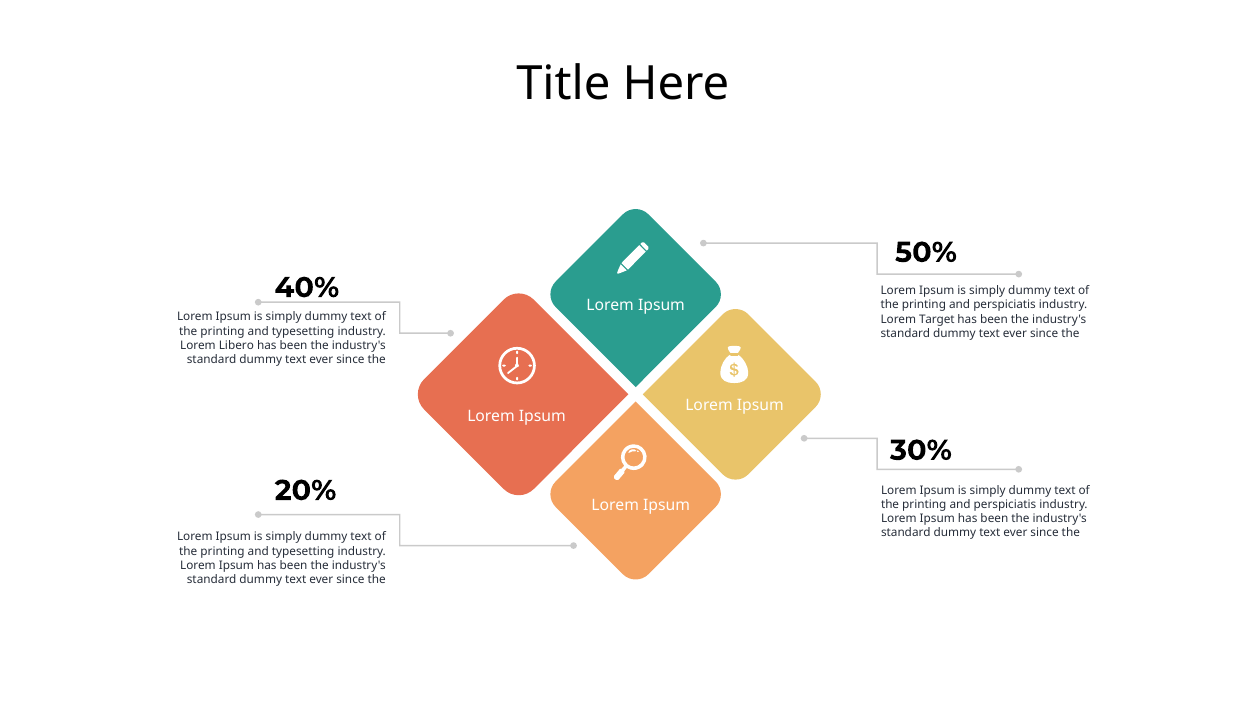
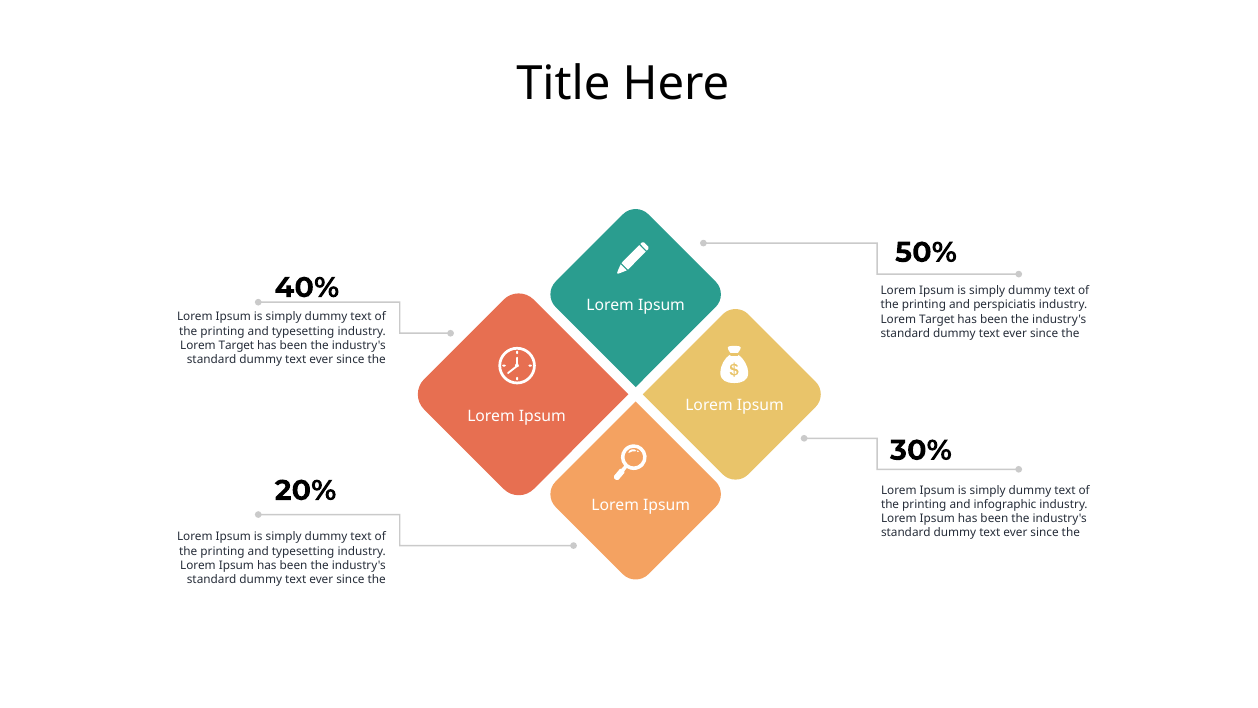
Libero at (236, 345): Libero -> Target
perspiciatis at (1005, 504): perspiciatis -> infographic
